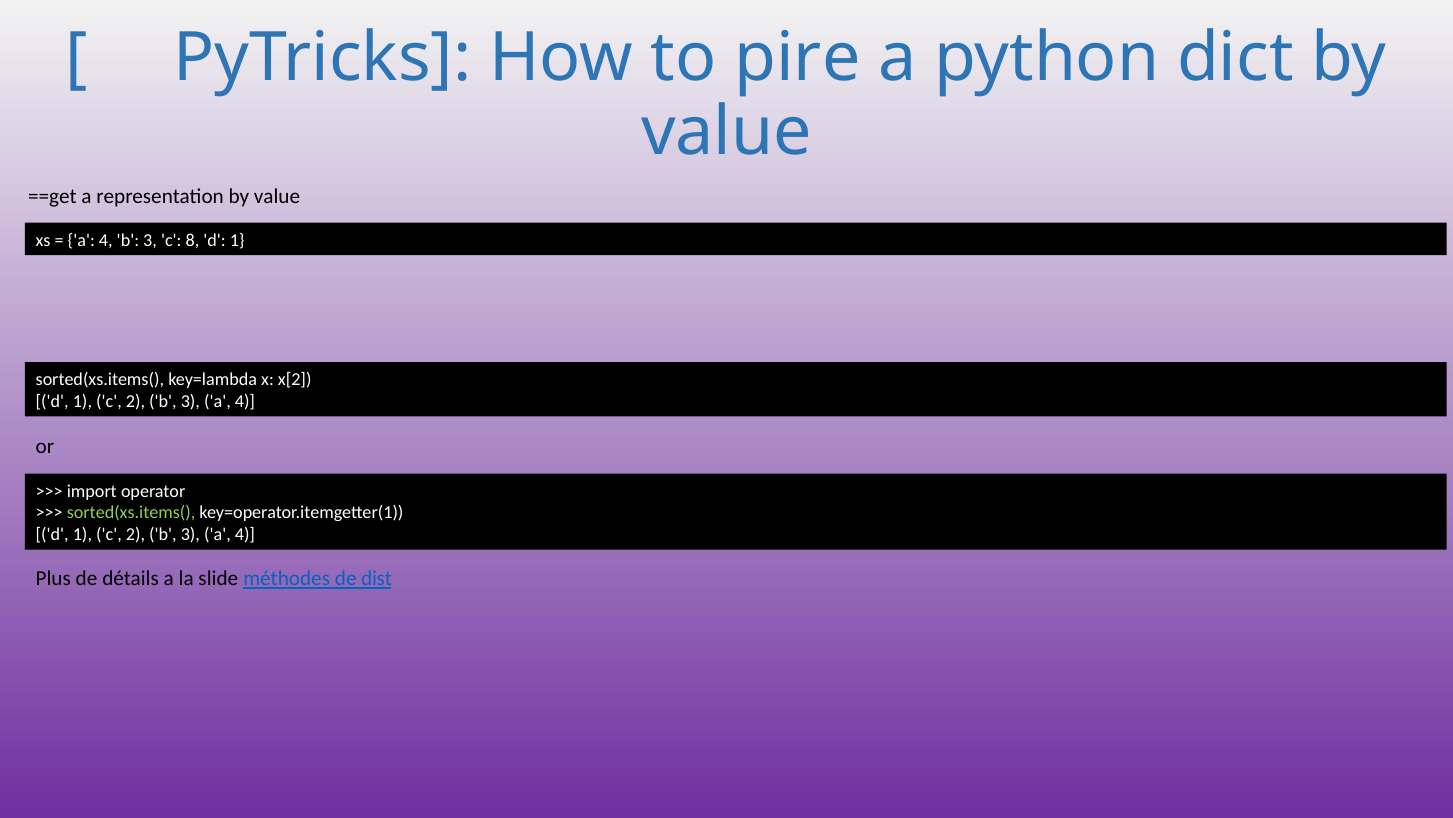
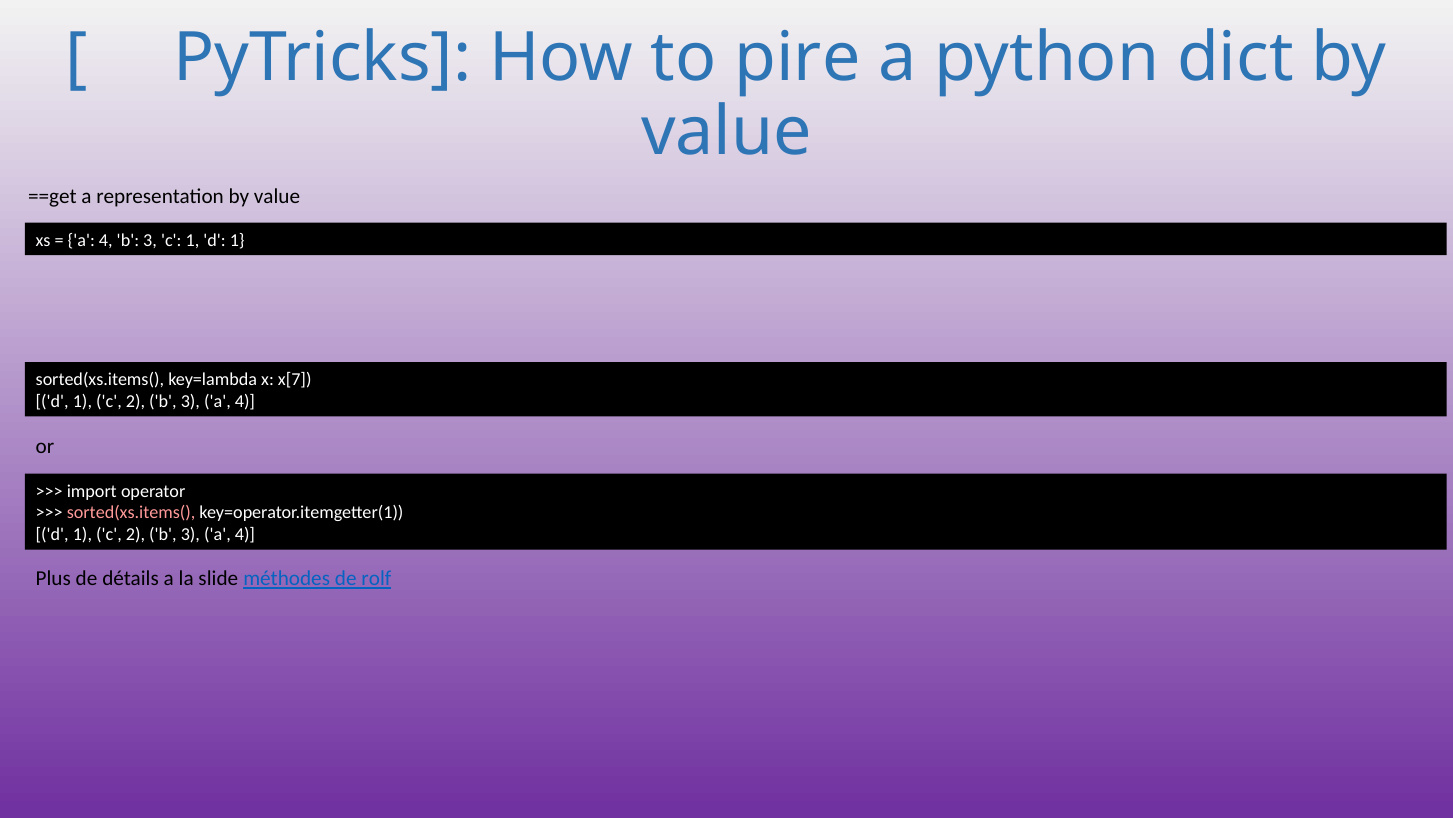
c 8: 8 -> 1
x[2: x[2 -> x[7
sorted(xs.items( at (131, 512) colour: light green -> pink
dist: dist -> rolf
